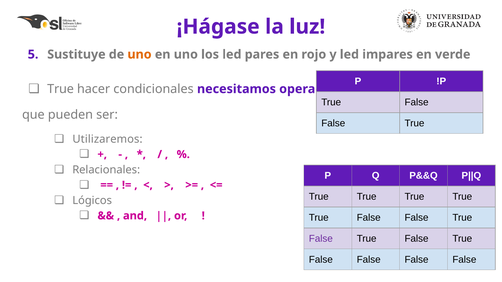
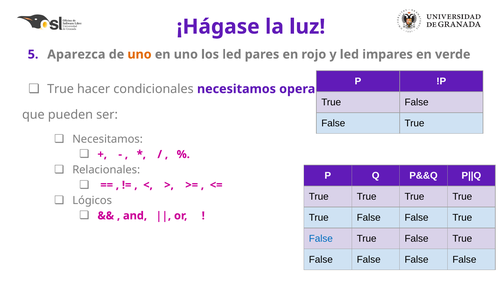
Sustituye: Sustituye -> Aparezca
Utilizaremos at (107, 139): Utilizaremos -> Necesitamos
False at (321, 239) colour: purple -> blue
